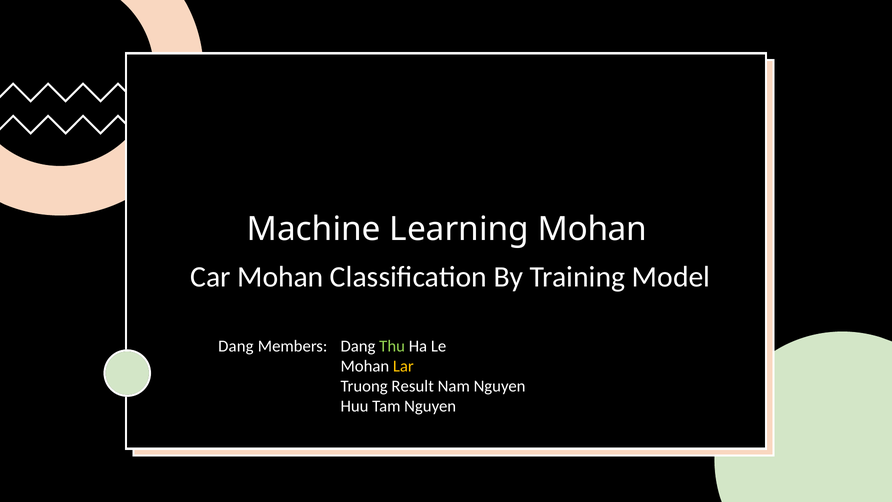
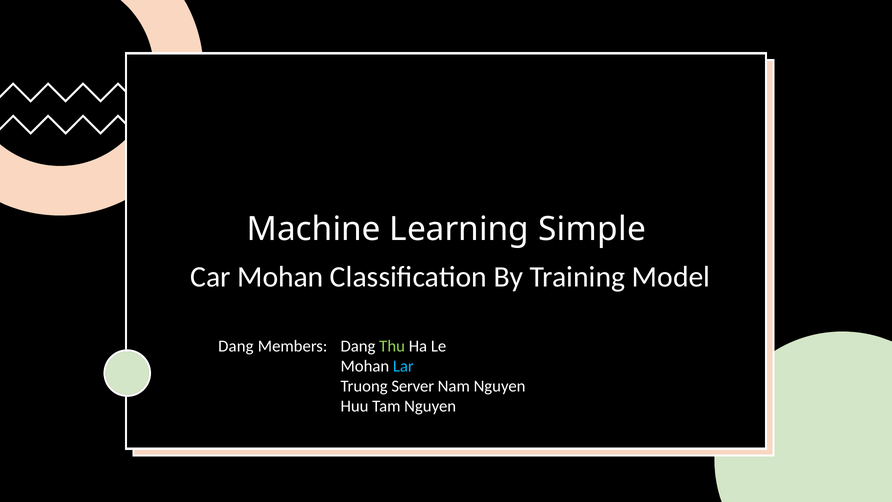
Learning Mohan: Mohan -> Simple
Lar colour: yellow -> light blue
Result: Result -> Server
